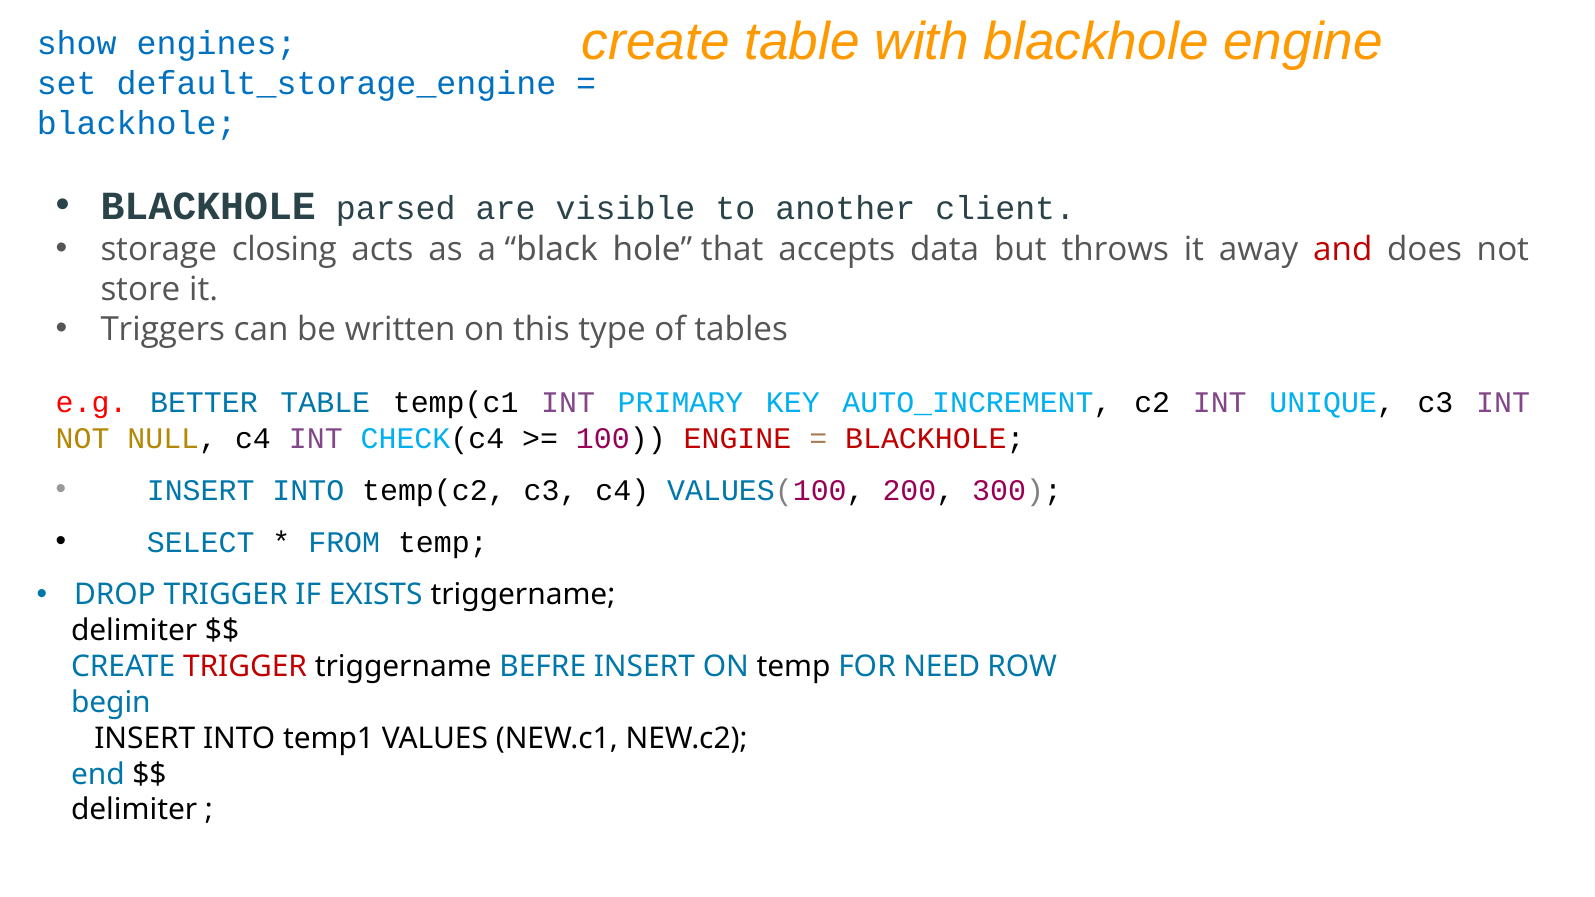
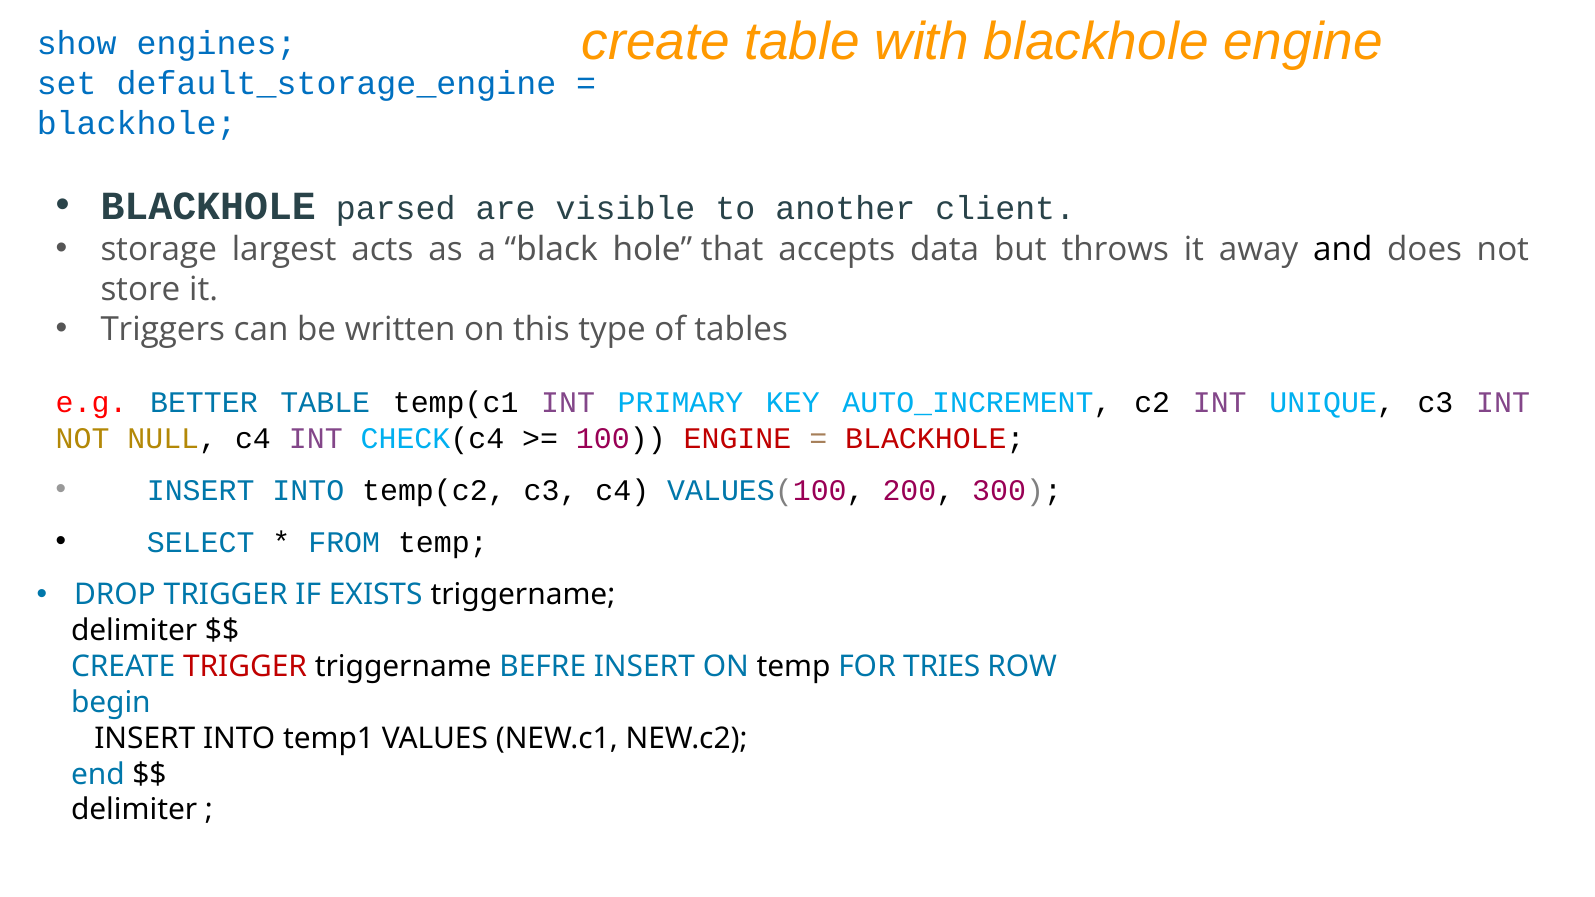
closing: closing -> largest
and colour: red -> black
NEED: NEED -> TRIES
